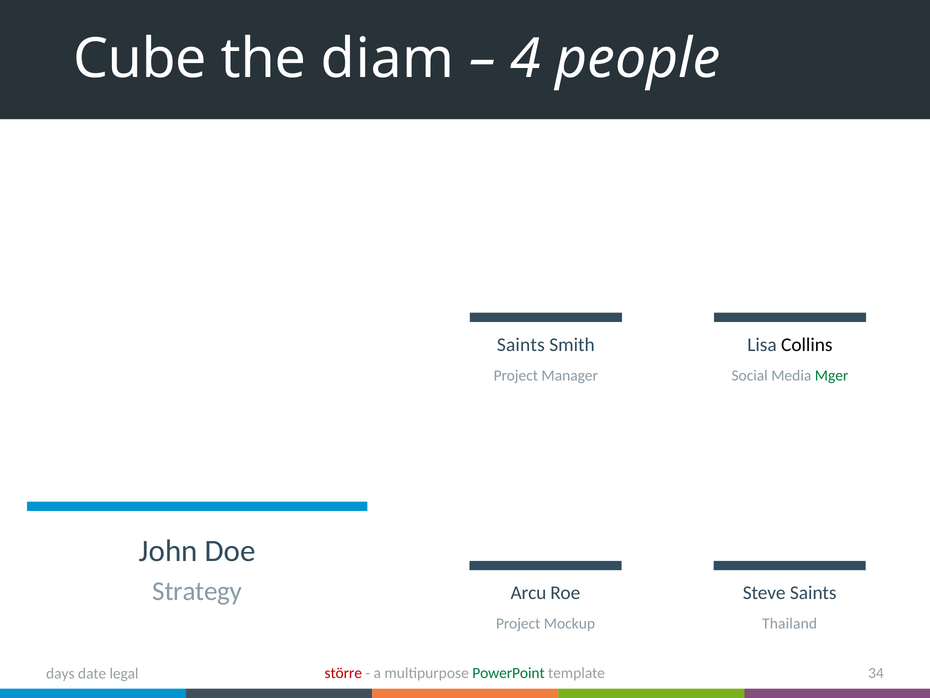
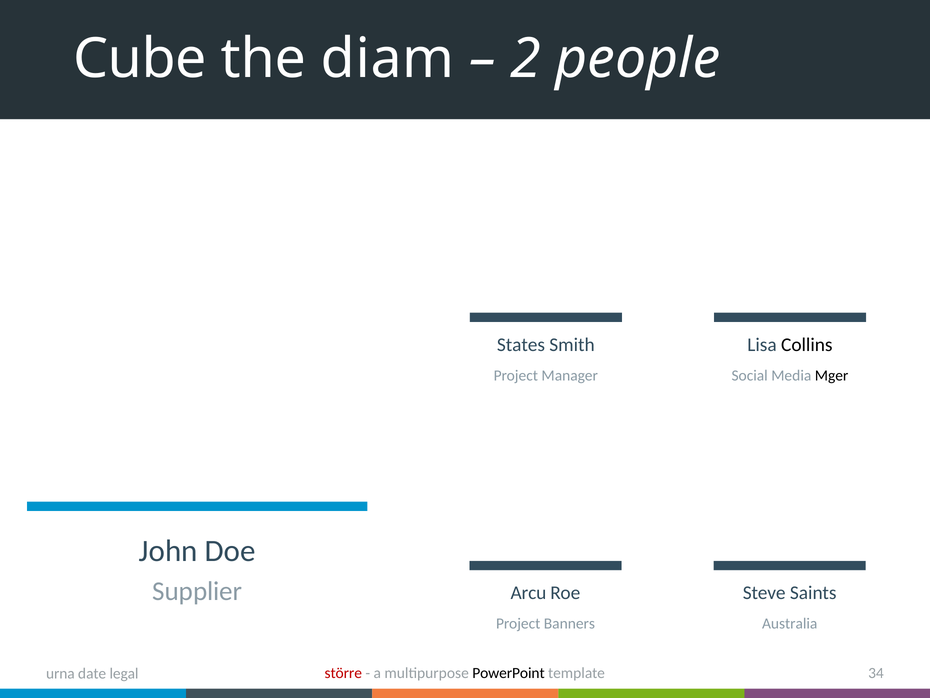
4: 4 -> 2
Saints at (521, 344): Saints -> States
Mger colour: green -> black
Strategy: Strategy -> Supplier
Mockup: Mockup -> Banners
Thailand: Thailand -> Australia
PowerPoint colour: green -> black
days: days -> urna
